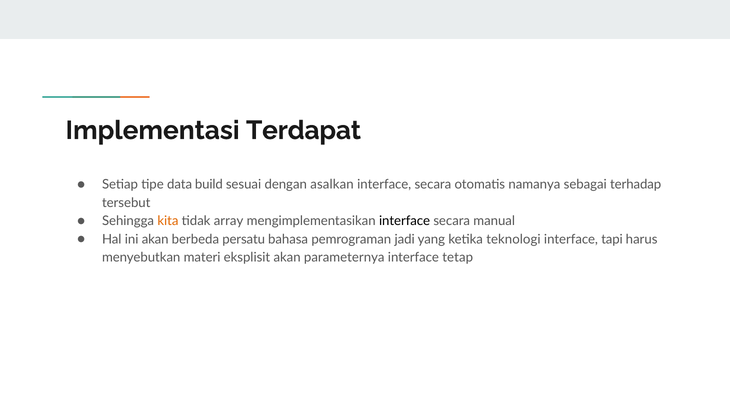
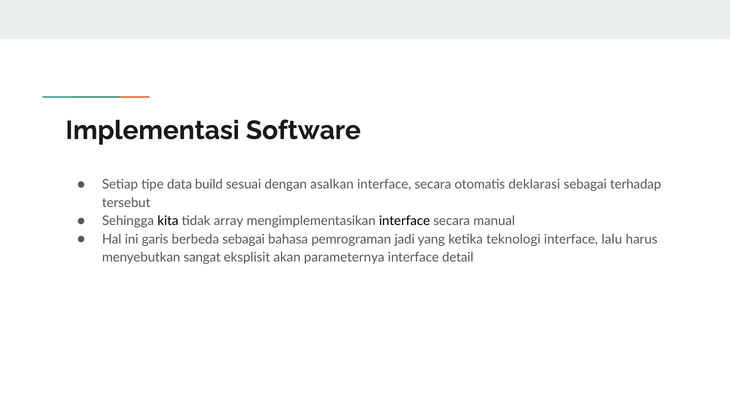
Terdapat: Terdapat -> Software
namanya: namanya -> deklarasi
kita colour: orange -> black
ini akan: akan -> garis
berbeda persatu: persatu -> sebagai
tapi: tapi -> lalu
materi: materi -> sangat
tetap: tetap -> detail
